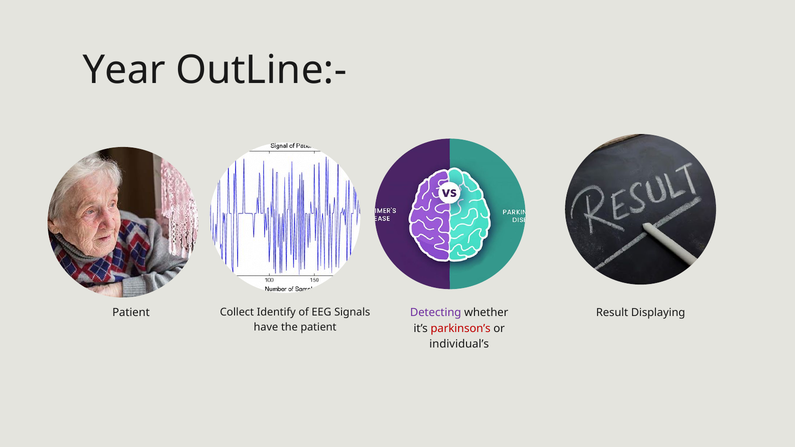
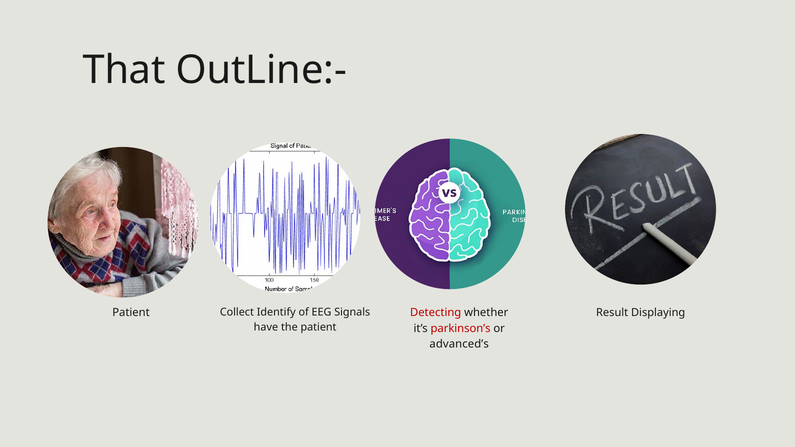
Year: Year -> That
Detecting colour: purple -> red
individual’s: individual’s -> advanced’s
